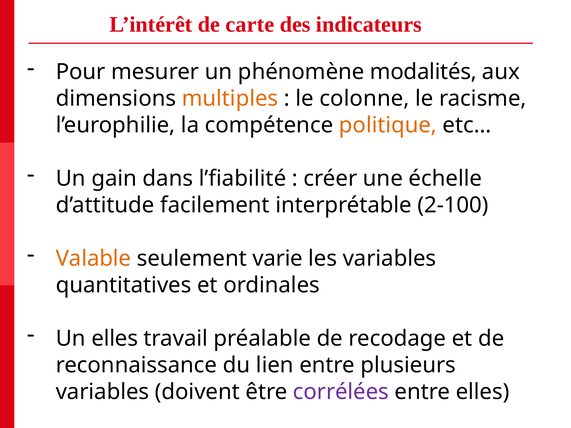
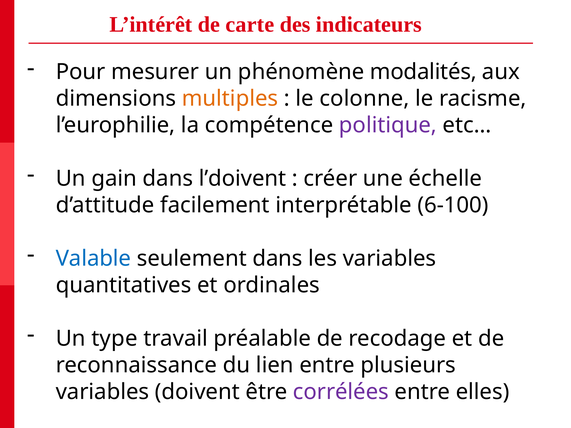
politique colour: orange -> purple
l’fiabilité: l’fiabilité -> l’doivent
2-100: 2-100 -> 6-100
Valable colour: orange -> blue
seulement varie: varie -> dans
Un elles: elles -> type
